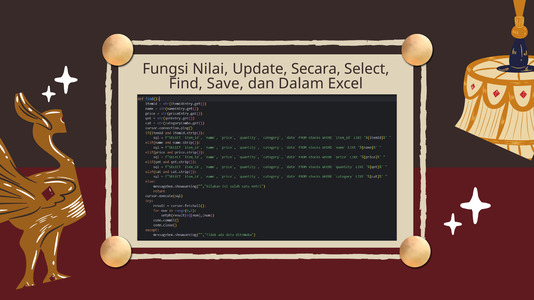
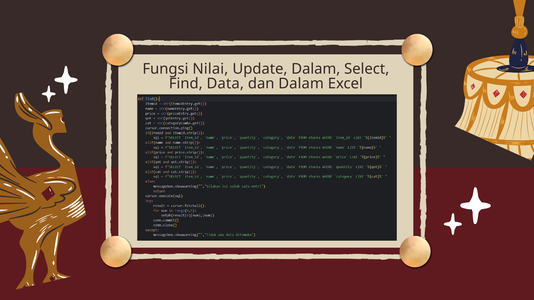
Update Secara: Secara -> Dalam
Save: Save -> Data
